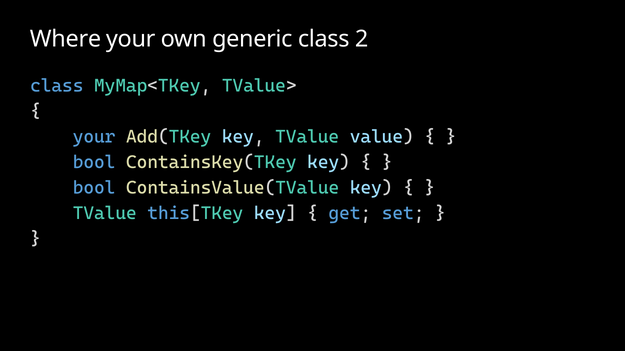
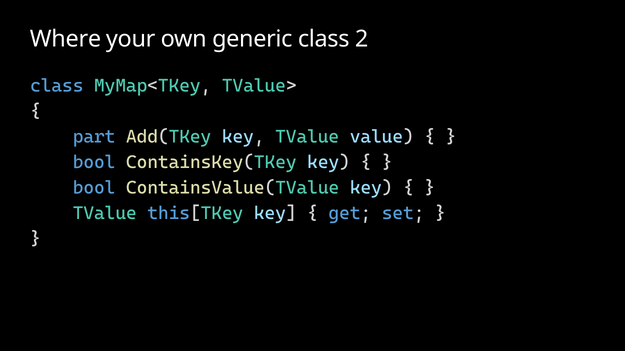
your at (94, 137): your -> part
